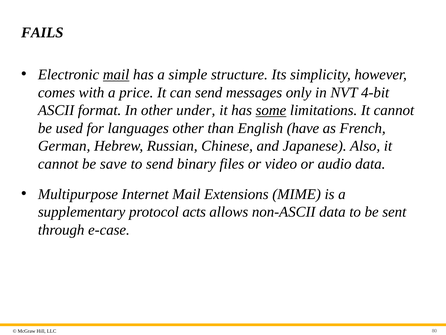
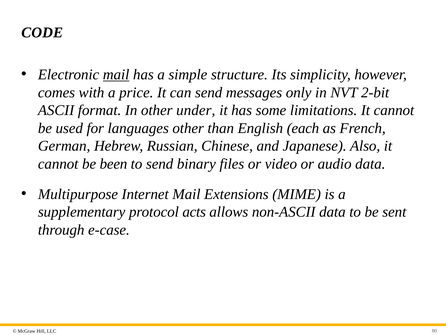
FAILS: FAILS -> CODE
4-bit: 4-bit -> 2-bit
some underline: present -> none
have: have -> each
save: save -> been
